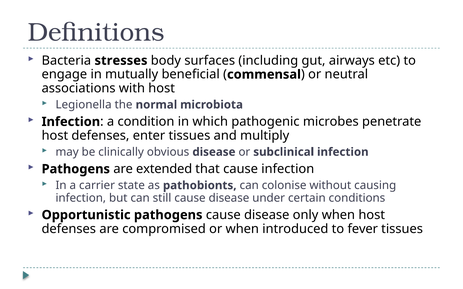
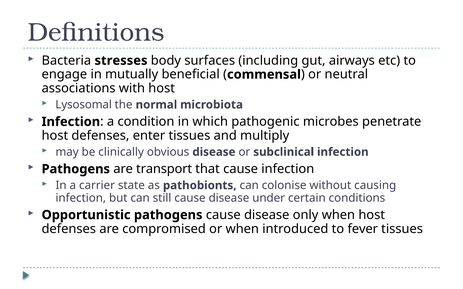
Legionella: Legionella -> Lysosomal
extended: extended -> transport
